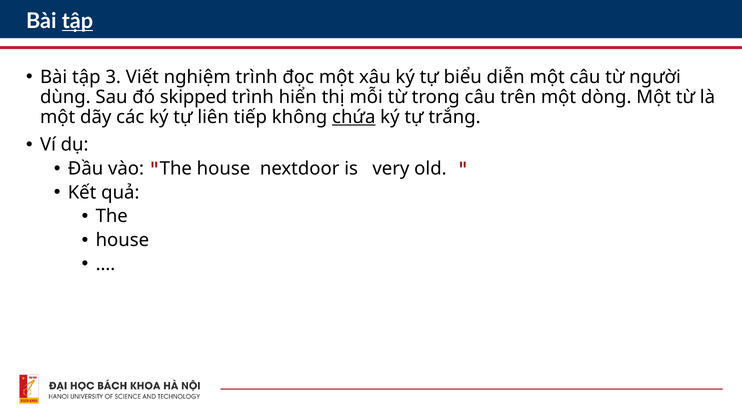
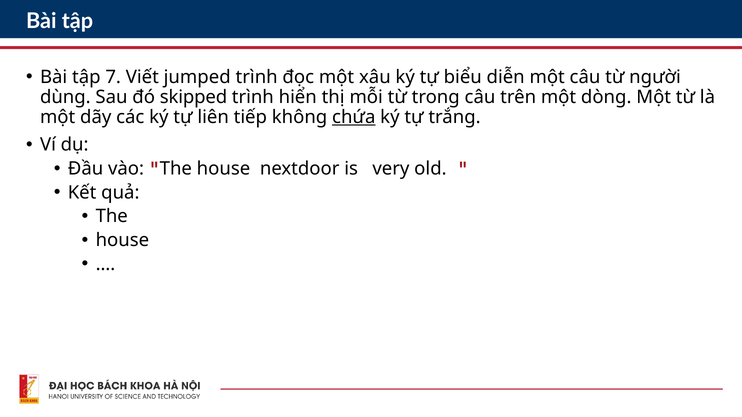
tập at (77, 21) underline: present -> none
3: 3 -> 7
nghiệm: nghiệm -> jumped
